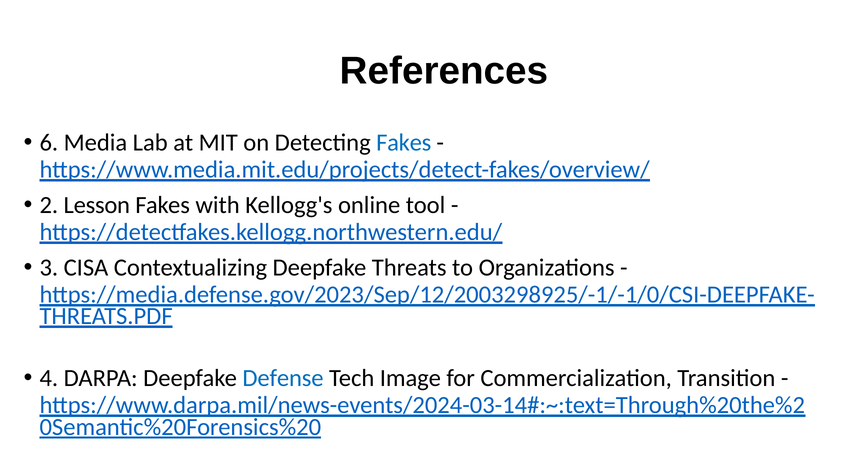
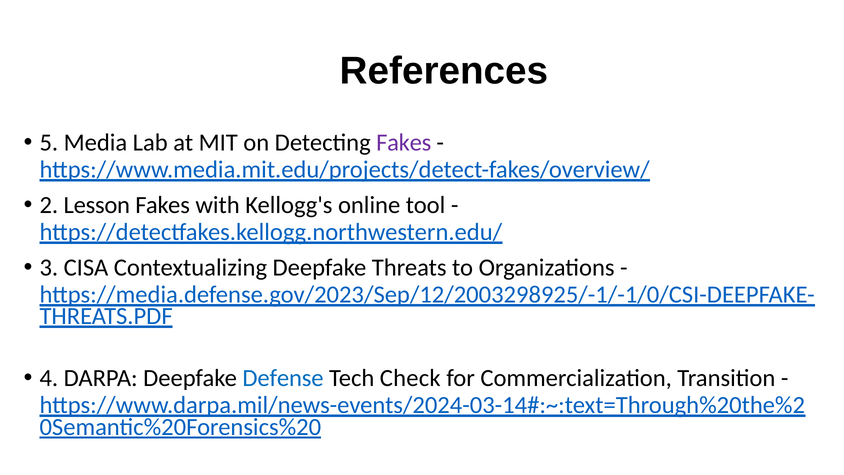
6: 6 -> 5
Fakes at (404, 143) colour: blue -> purple
Image: Image -> Check
